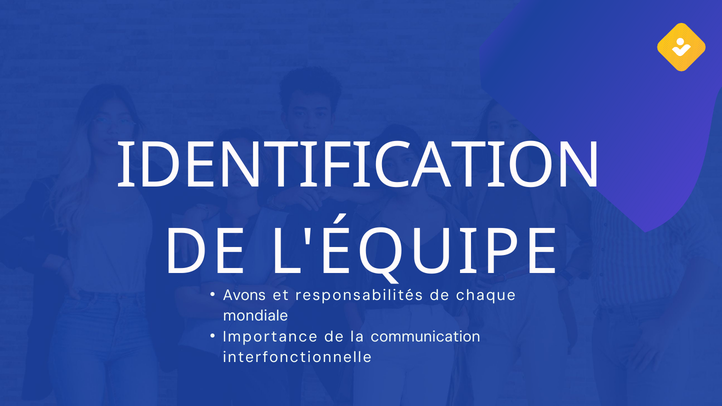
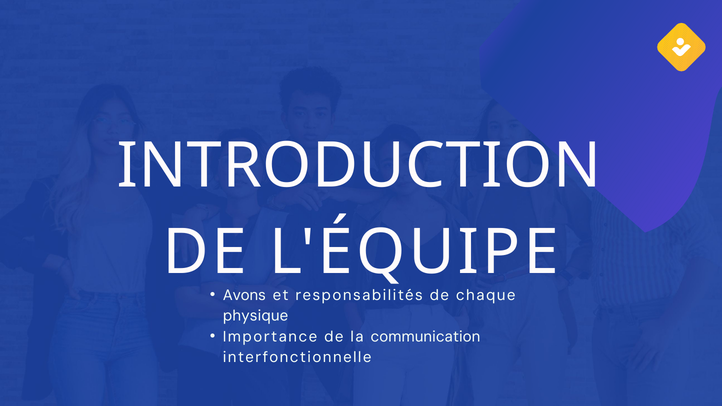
IDENTIFICATION: IDENTIFICATION -> INTRODUCTION
mondiale: mondiale -> physique
